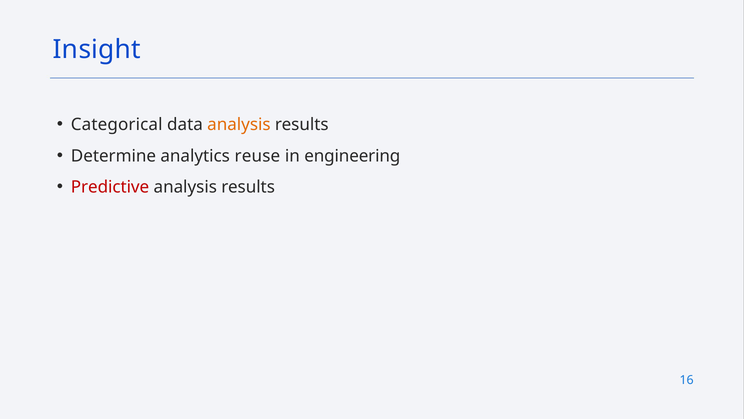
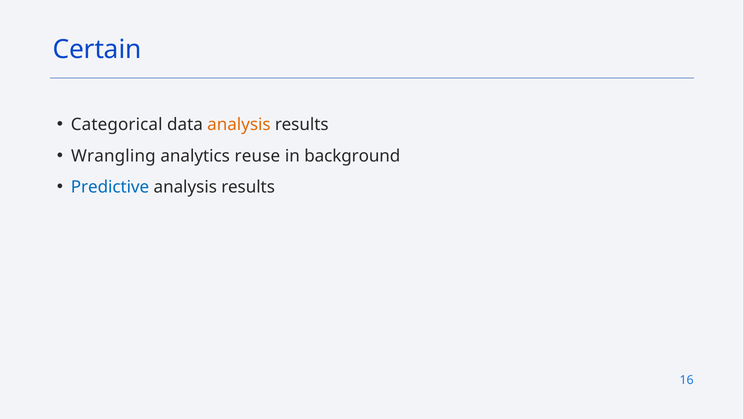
Insight: Insight -> Certain
Determine: Determine -> Wrangling
engineering: engineering -> background
Predictive colour: red -> blue
